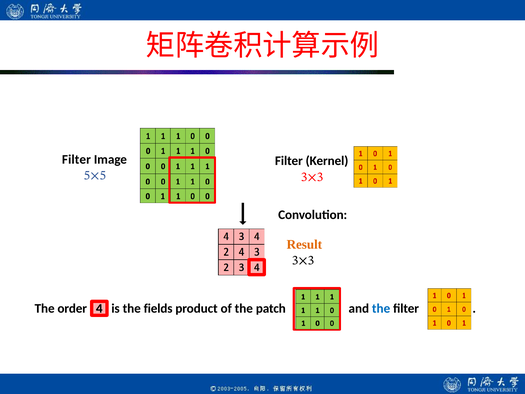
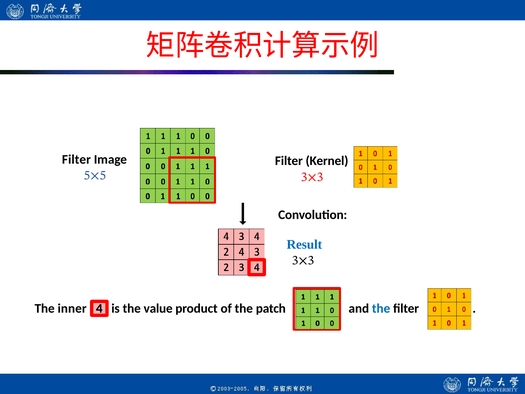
Result colour: orange -> blue
order: order -> inner
fields: fields -> value
